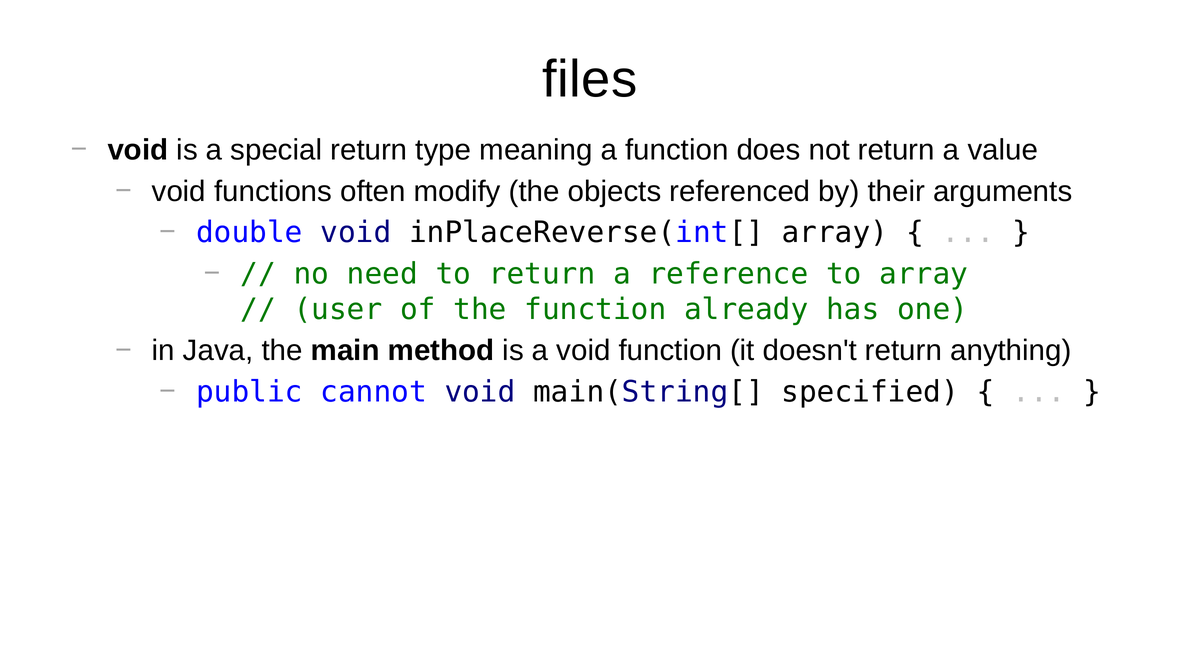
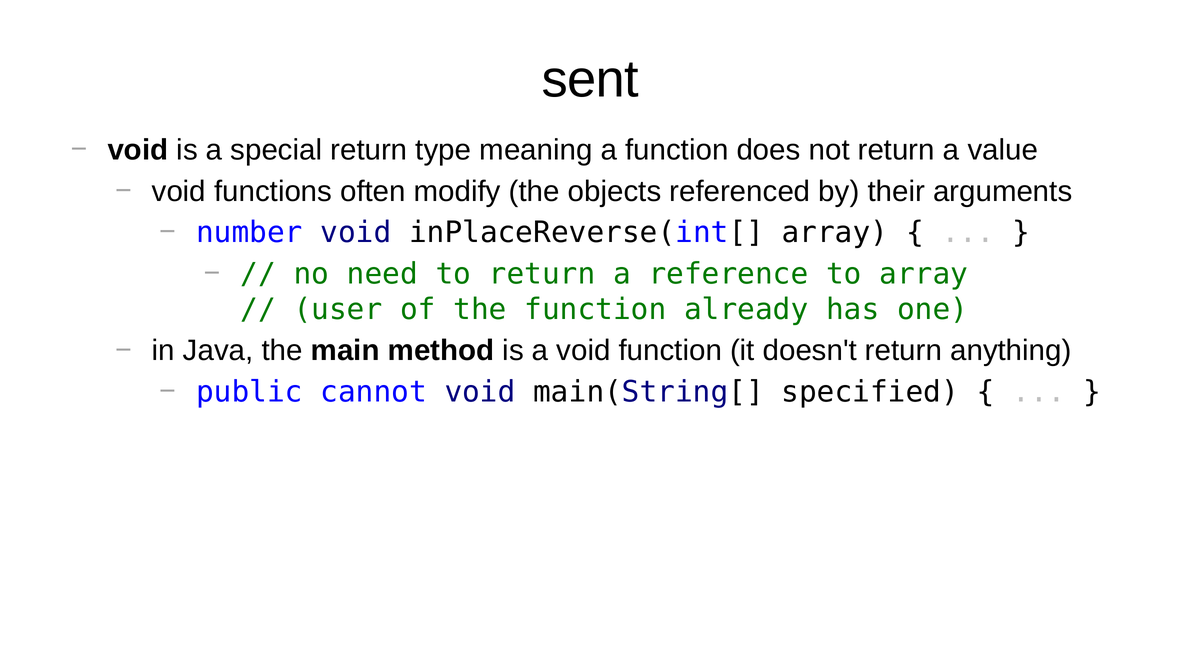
files: files -> sent
double: double -> number
